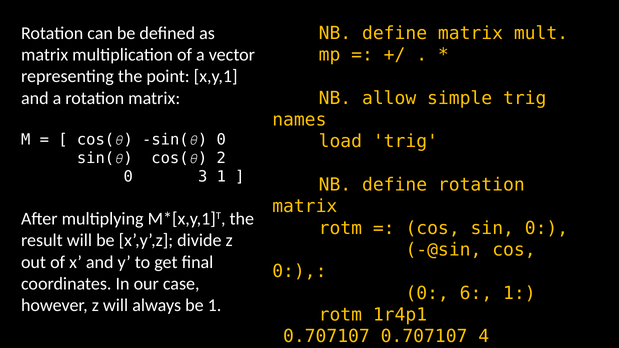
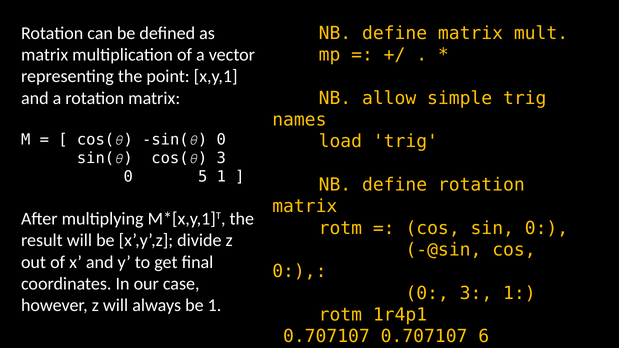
2 at (221, 158): 2 -> 3
3: 3 -> 5
0 6: 6 -> 3
4: 4 -> 6
